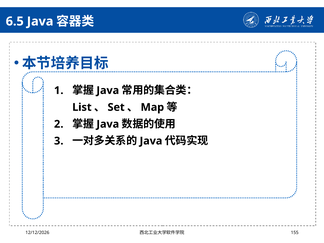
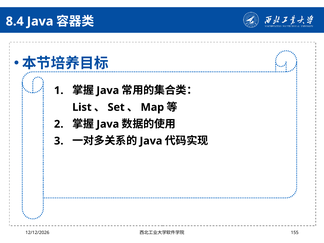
6.5: 6.5 -> 8.4
